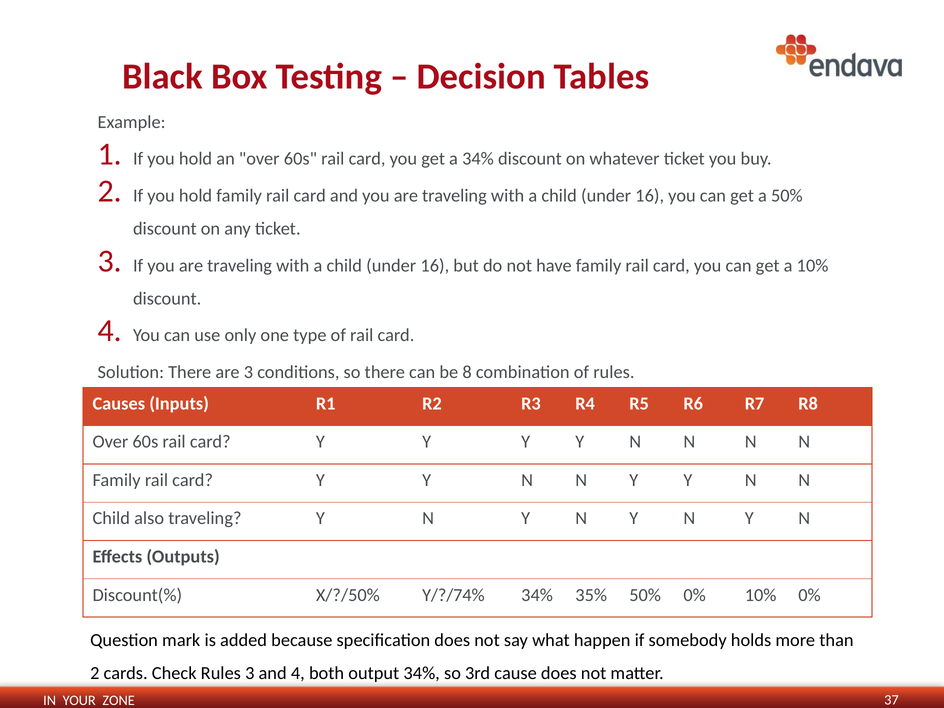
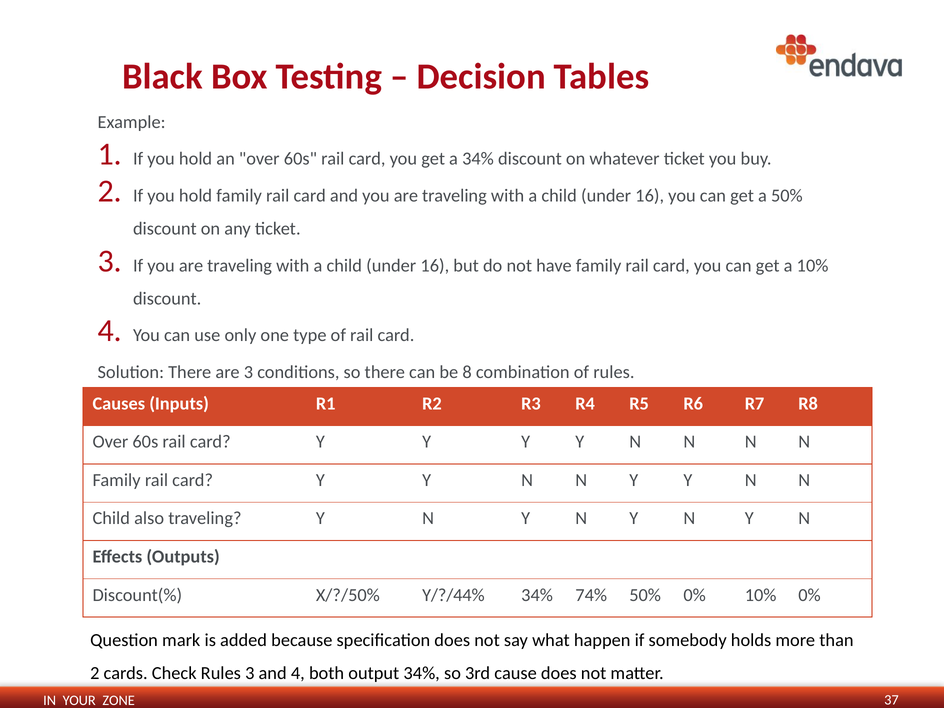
Y/?/74%: Y/?/74% -> Y/?/44%
35%: 35% -> 74%
